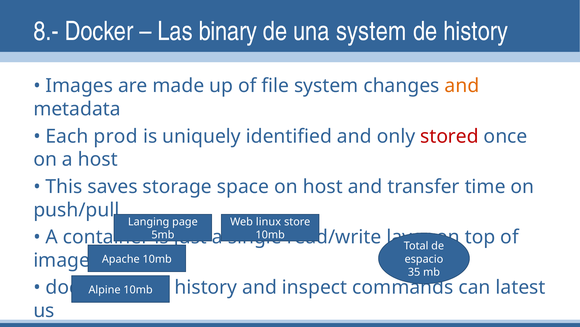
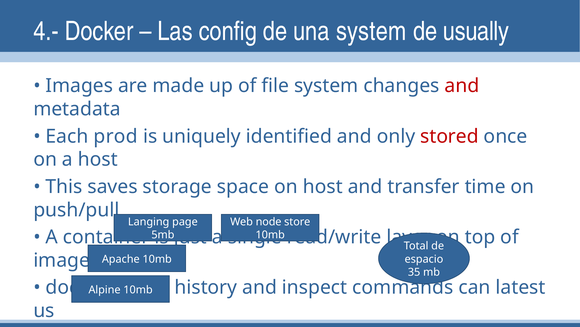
8.-: 8.- -> 4.-
binary: binary -> config
de history: history -> usually
and at (462, 86) colour: orange -> red
linux: linux -> node
